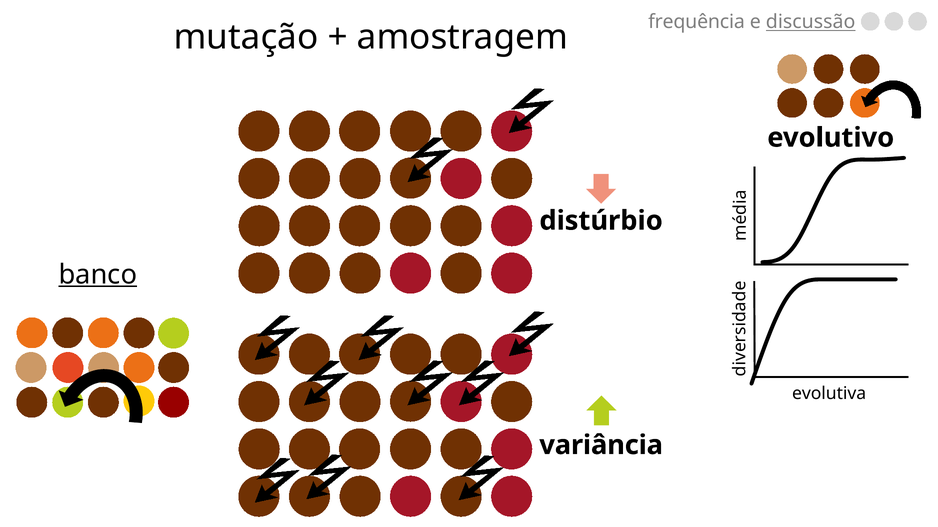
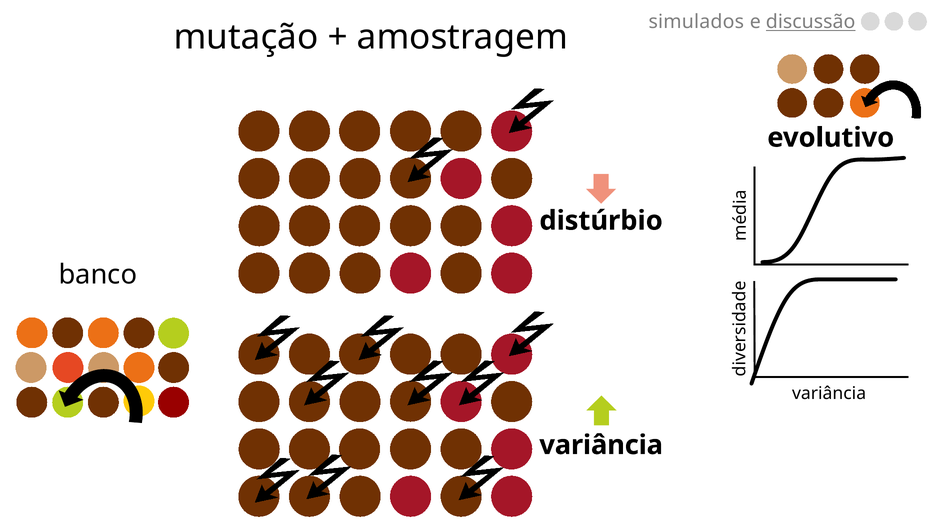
frequência: frequência -> simulados
banco underline: present -> none
evolutiva at (829, 394): evolutiva -> variância
